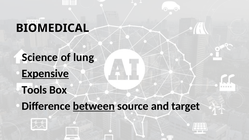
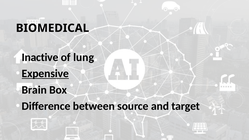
Science: Science -> Inactive
Tools: Tools -> Brain
between underline: present -> none
